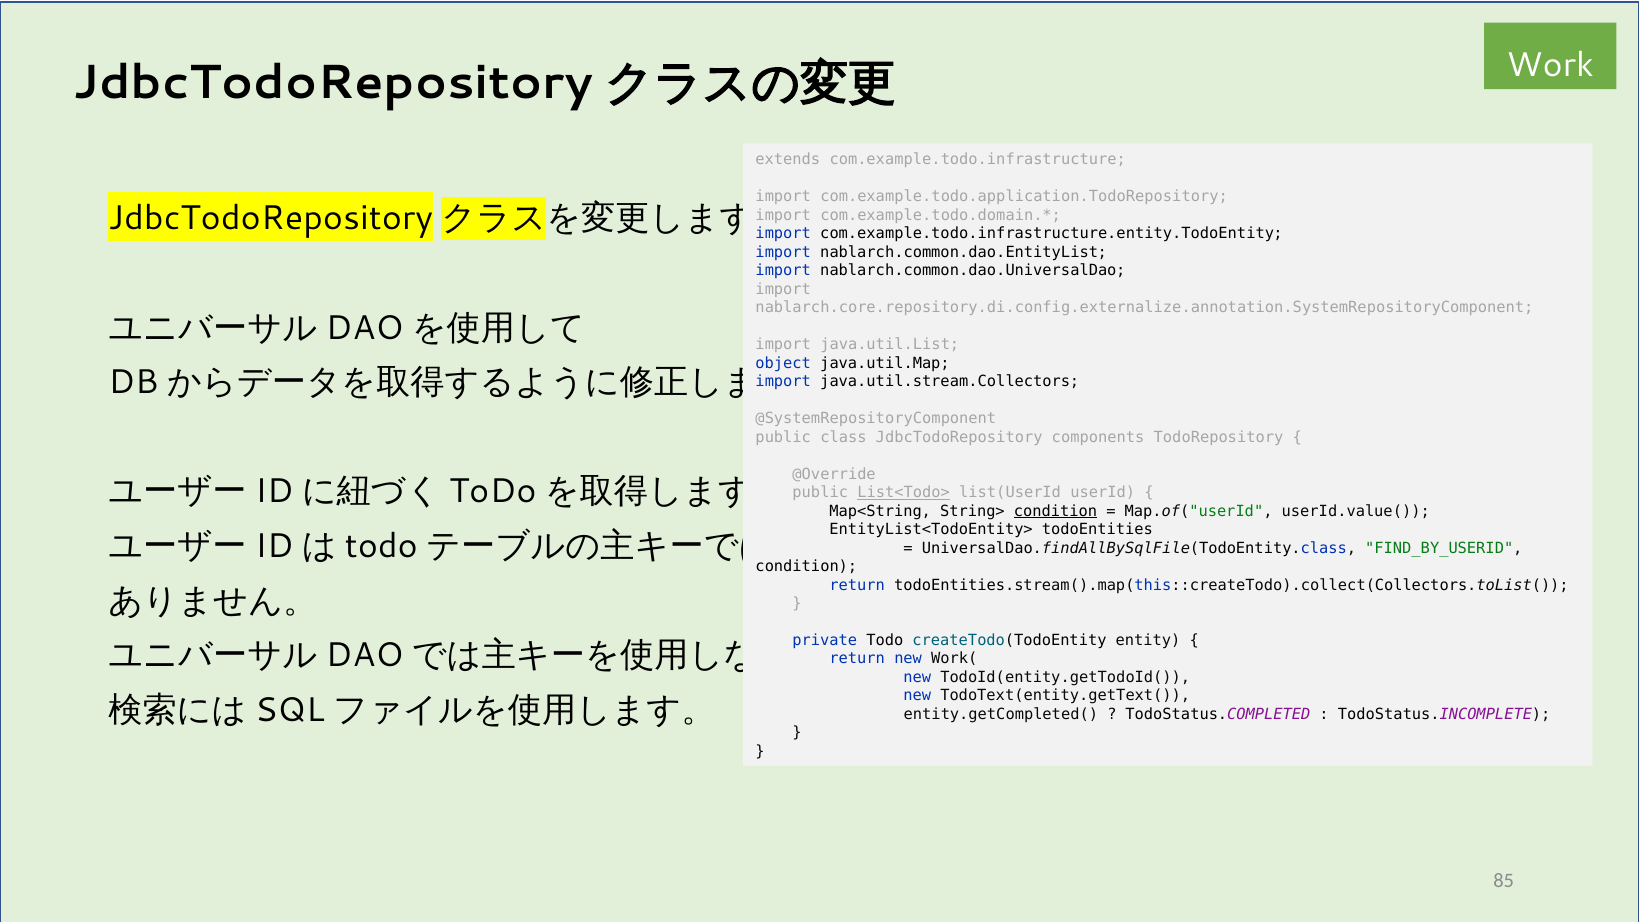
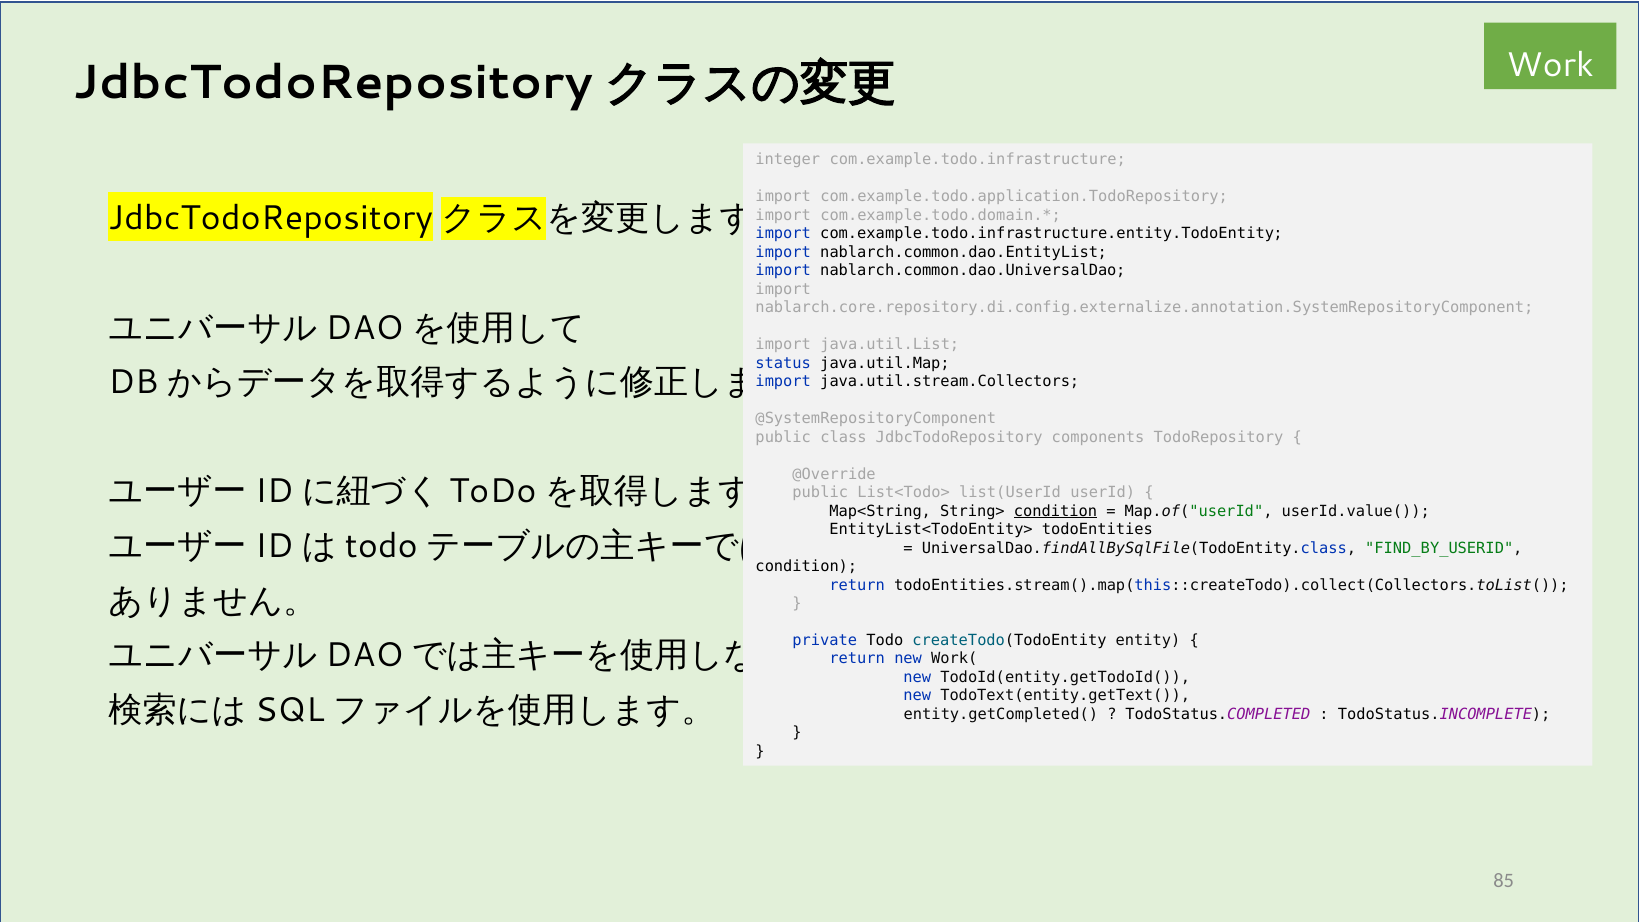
extends: extends -> integer
object: object -> status
List<Todo> underline: present -> none
